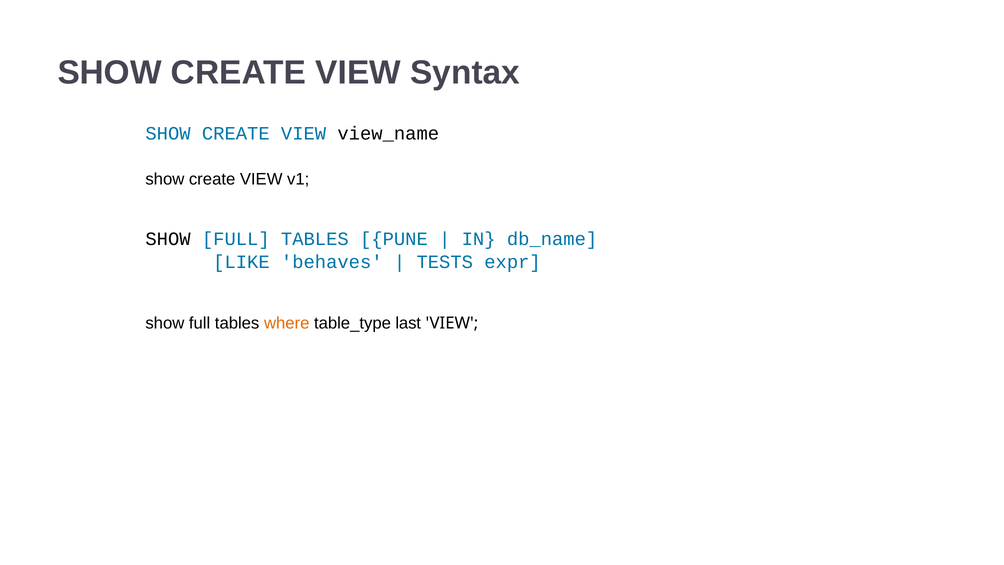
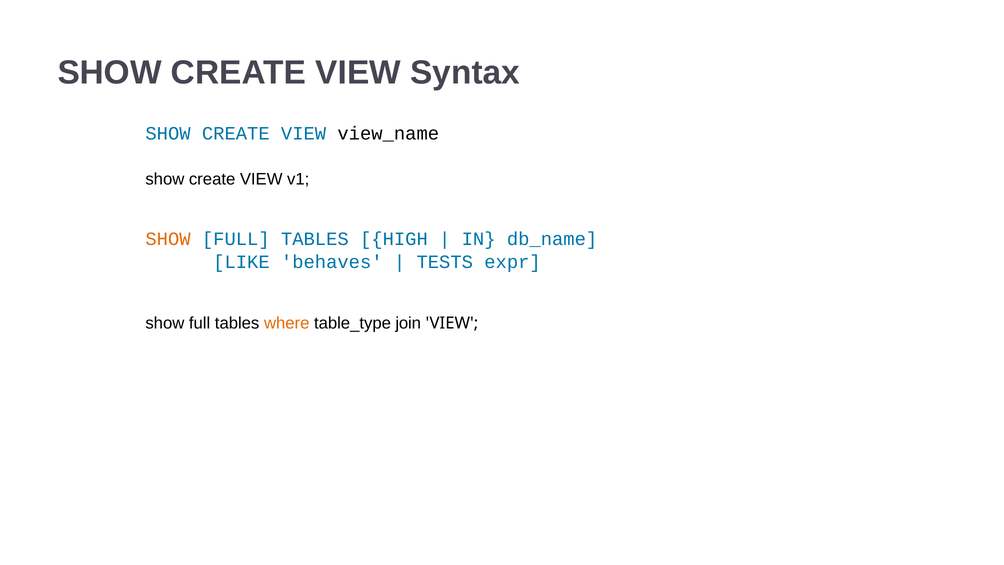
SHOW at (168, 239) colour: black -> orange
PUNE: PUNE -> HIGH
last: last -> join
